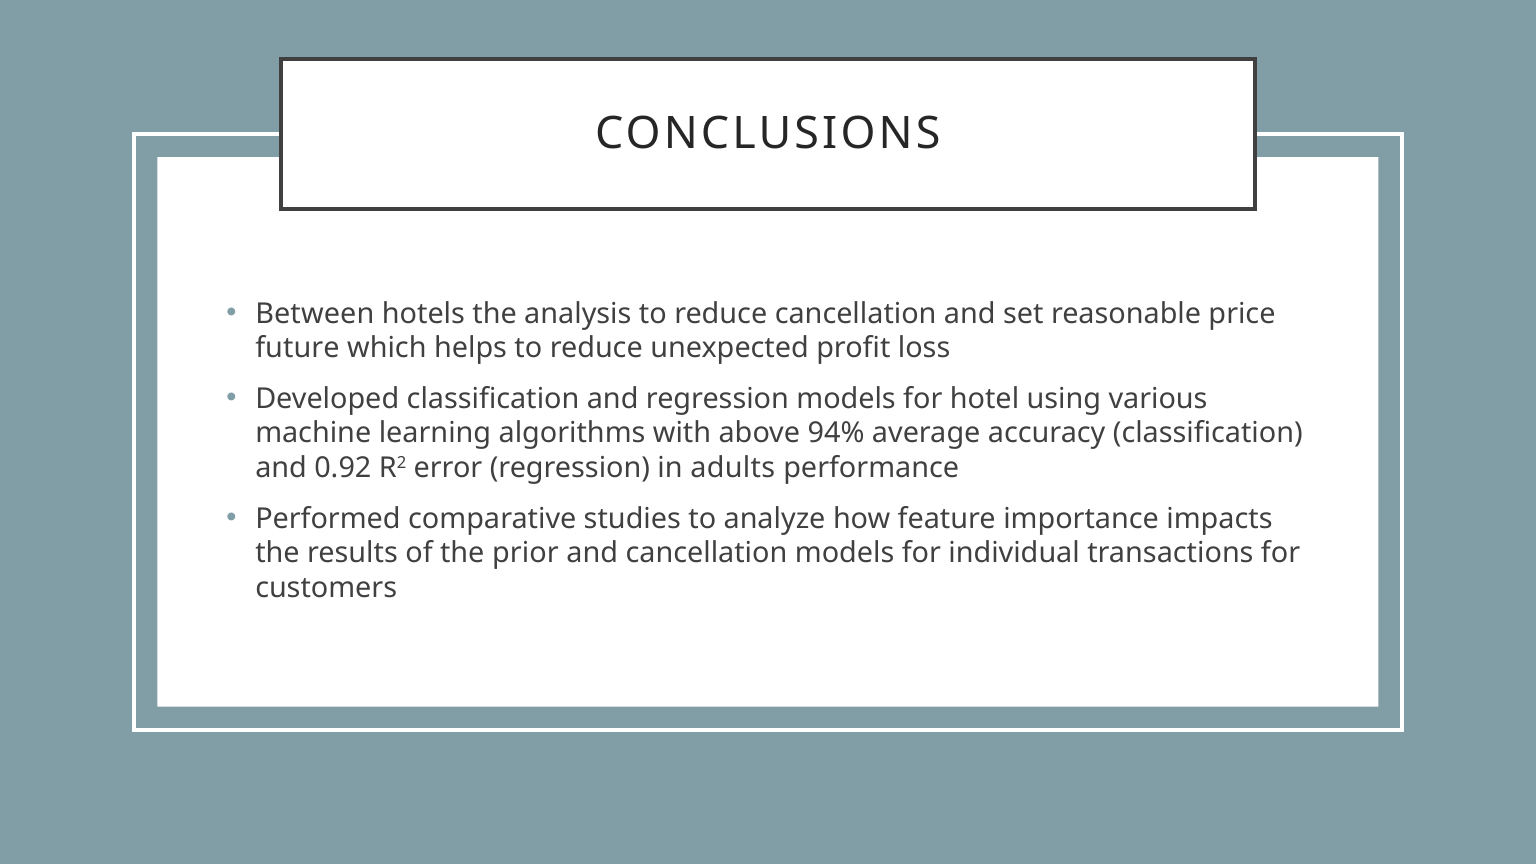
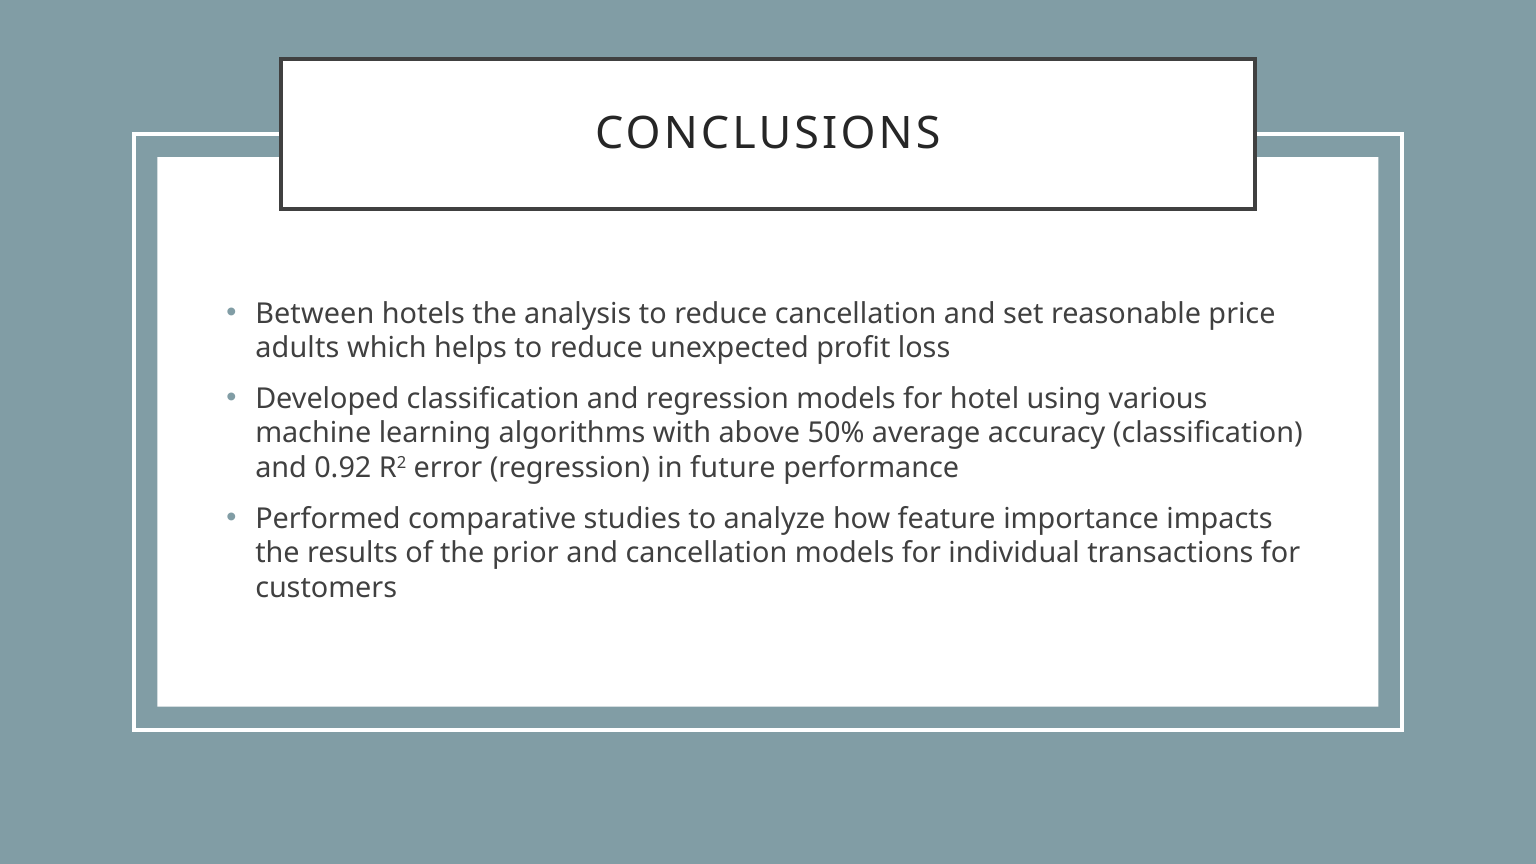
future: future -> adults
94%: 94% -> 50%
adults: adults -> future
